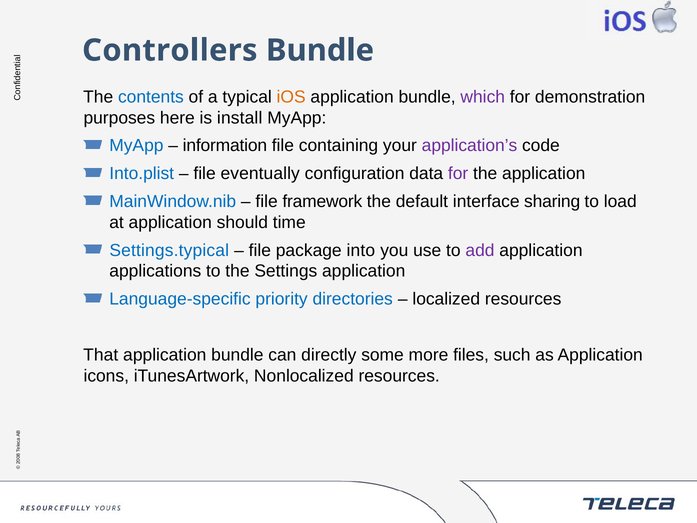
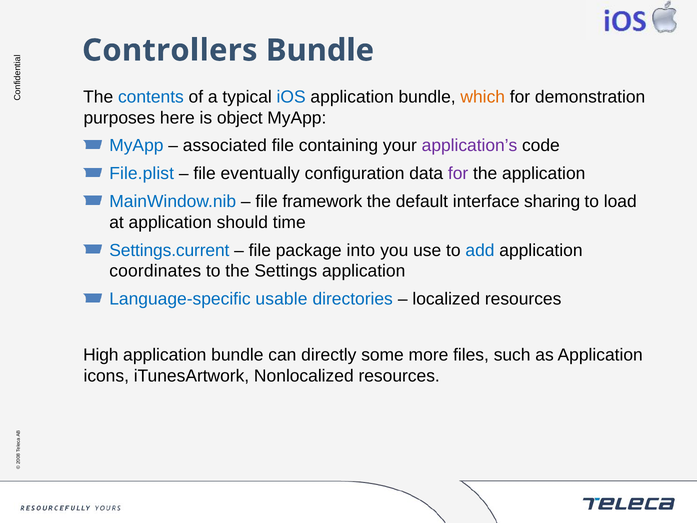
iOS colour: orange -> blue
which colour: purple -> orange
install: install -> object
information: information -> associated
Into.plist: Into.plist -> File.plist
Settings.typical: Settings.typical -> Settings.current
add colour: purple -> blue
applications: applications -> coordinates
priority: priority -> usable
That: That -> High
